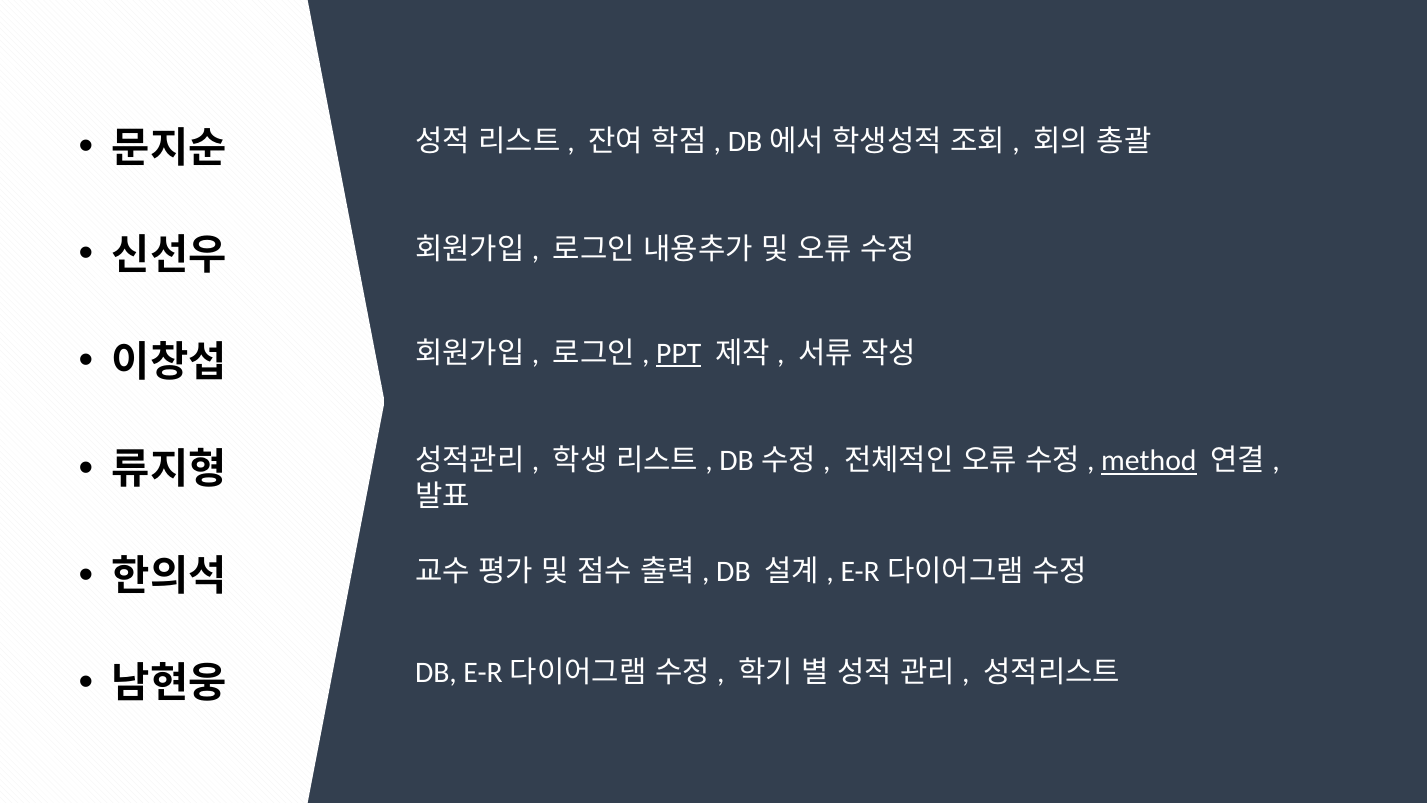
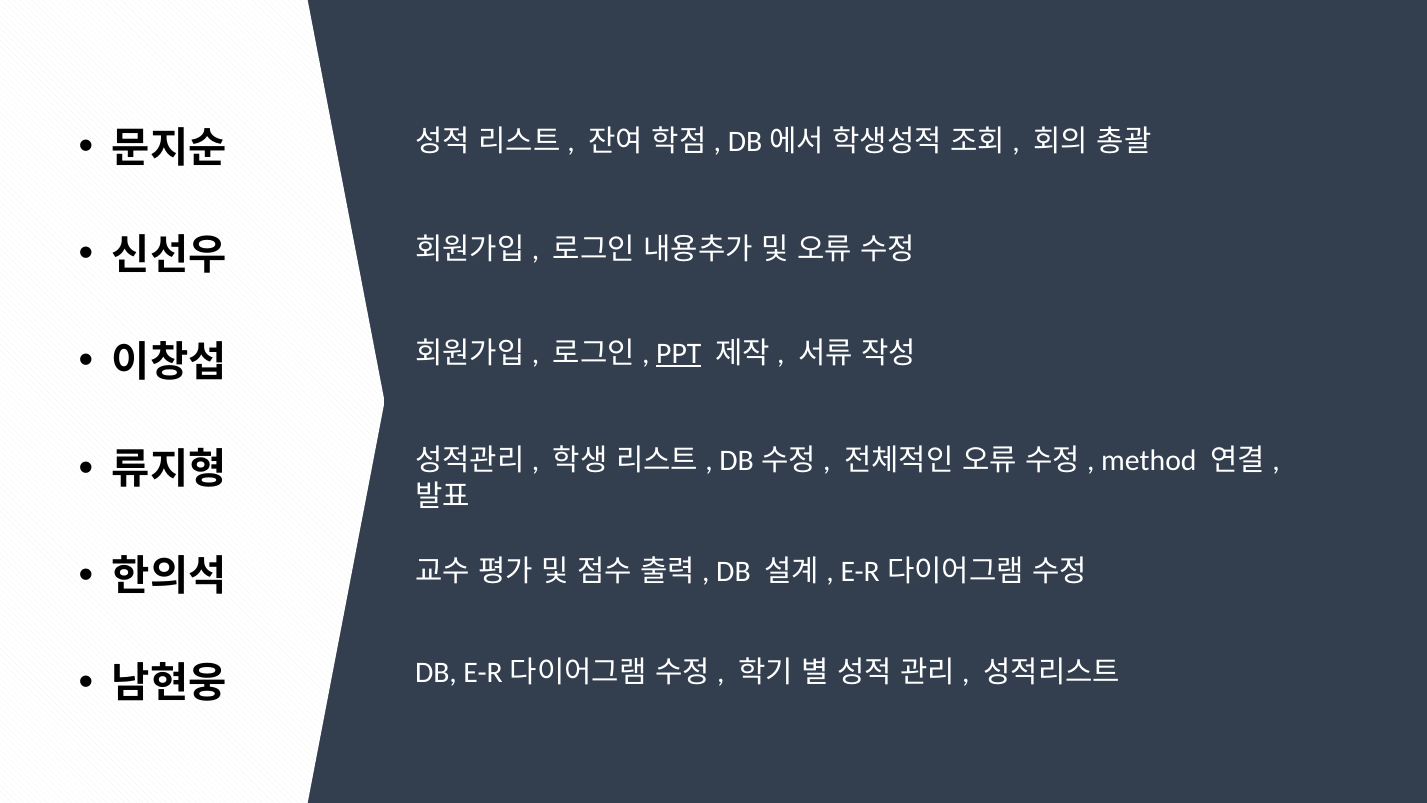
method underline: present -> none
